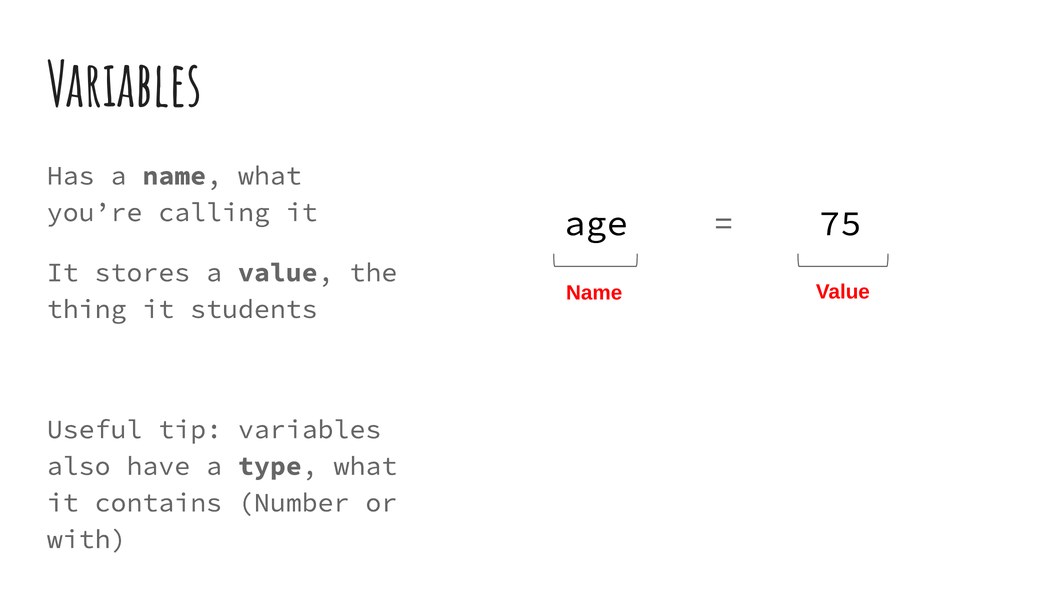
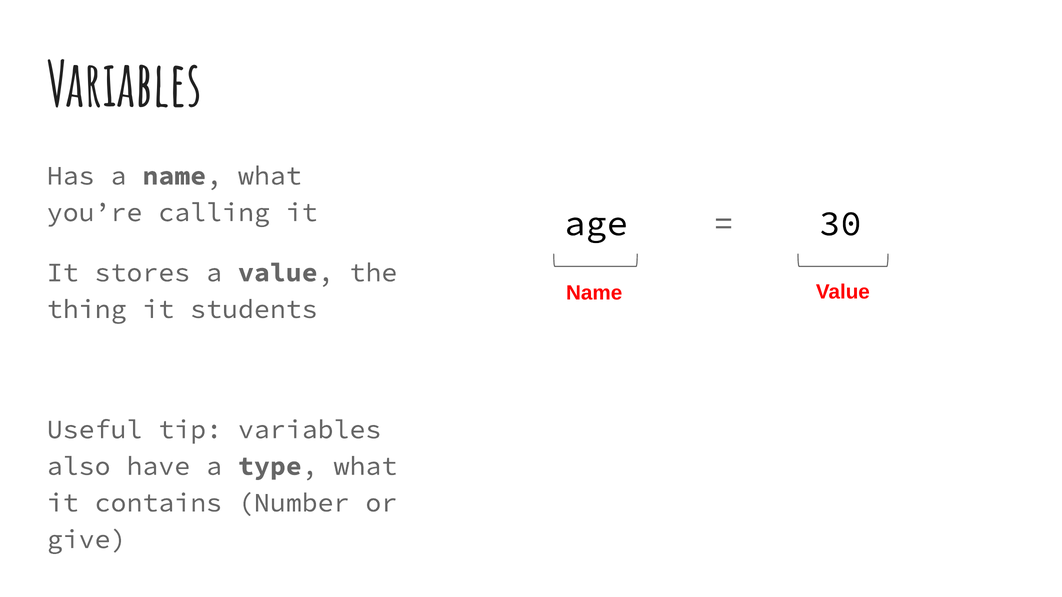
75: 75 -> 30
with: with -> give
